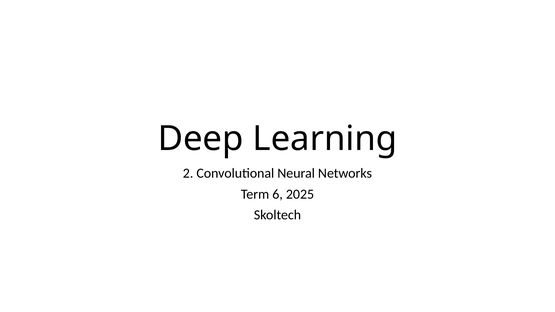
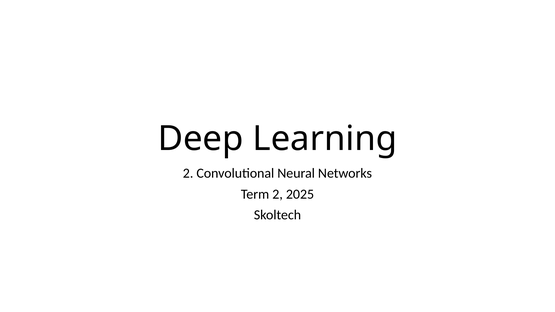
Term 6: 6 -> 2
